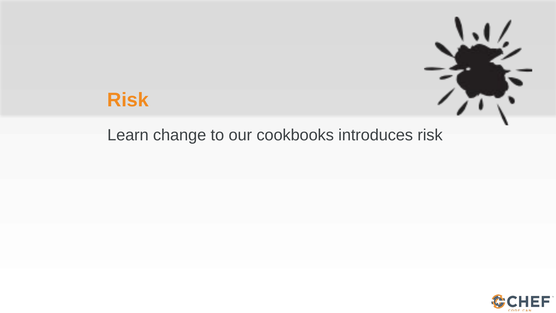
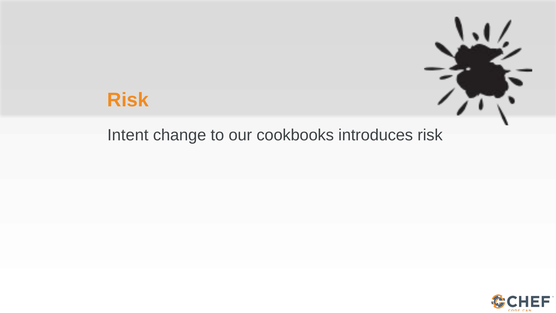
Learn: Learn -> Intent
